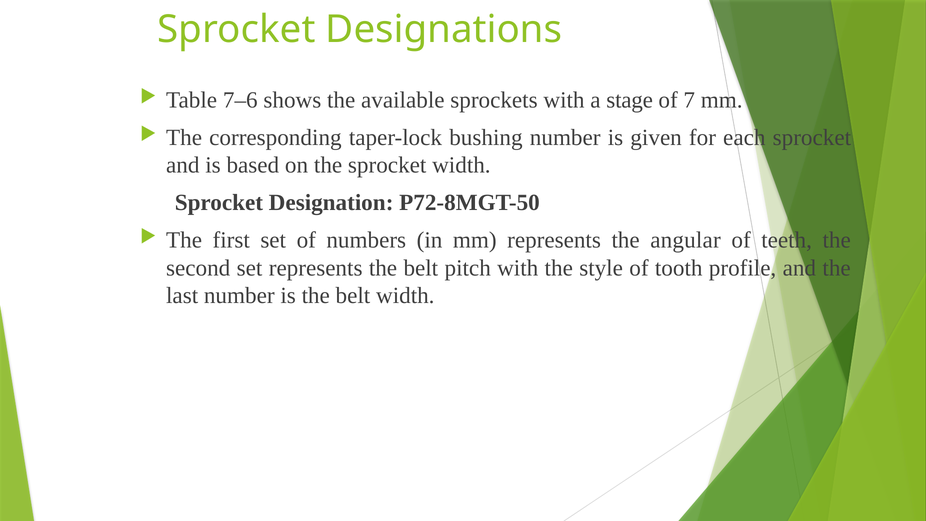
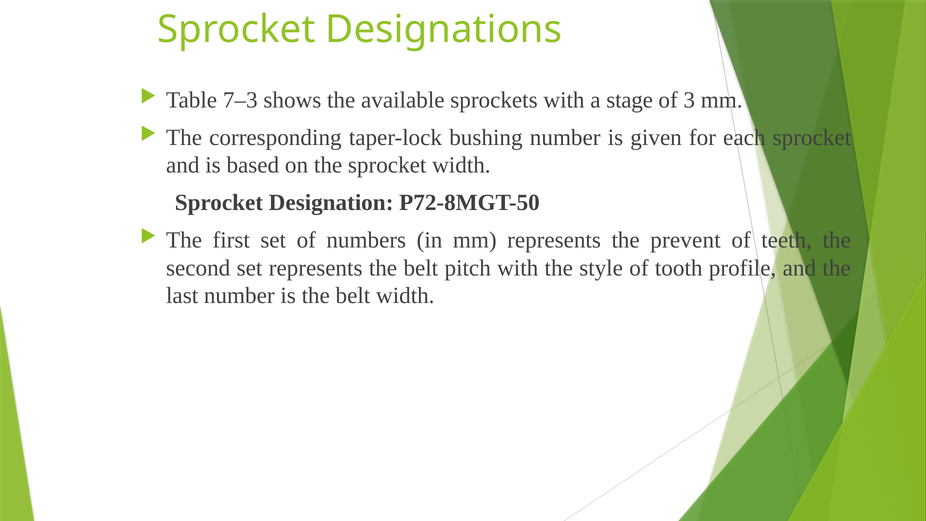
7–6: 7–6 -> 7–3
7: 7 -> 3
angular: angular -> prevent
